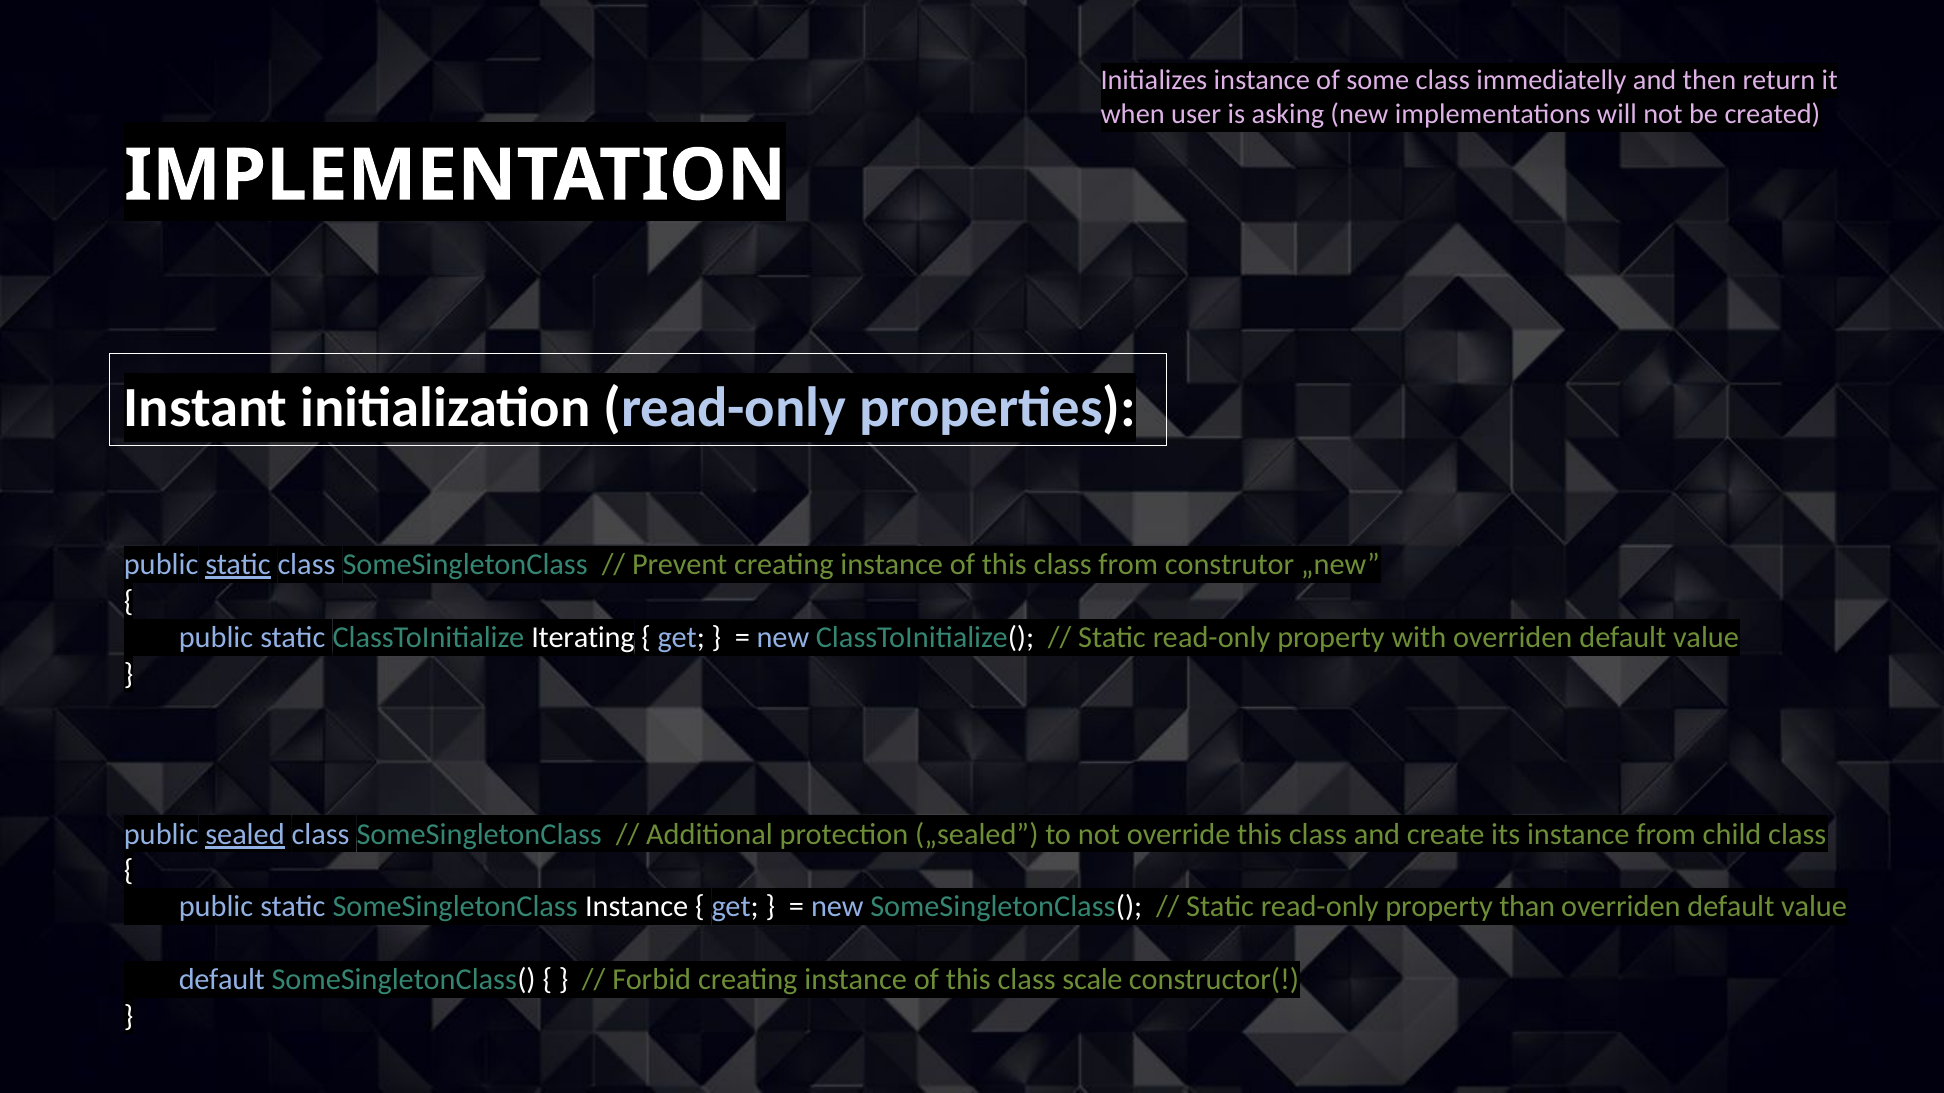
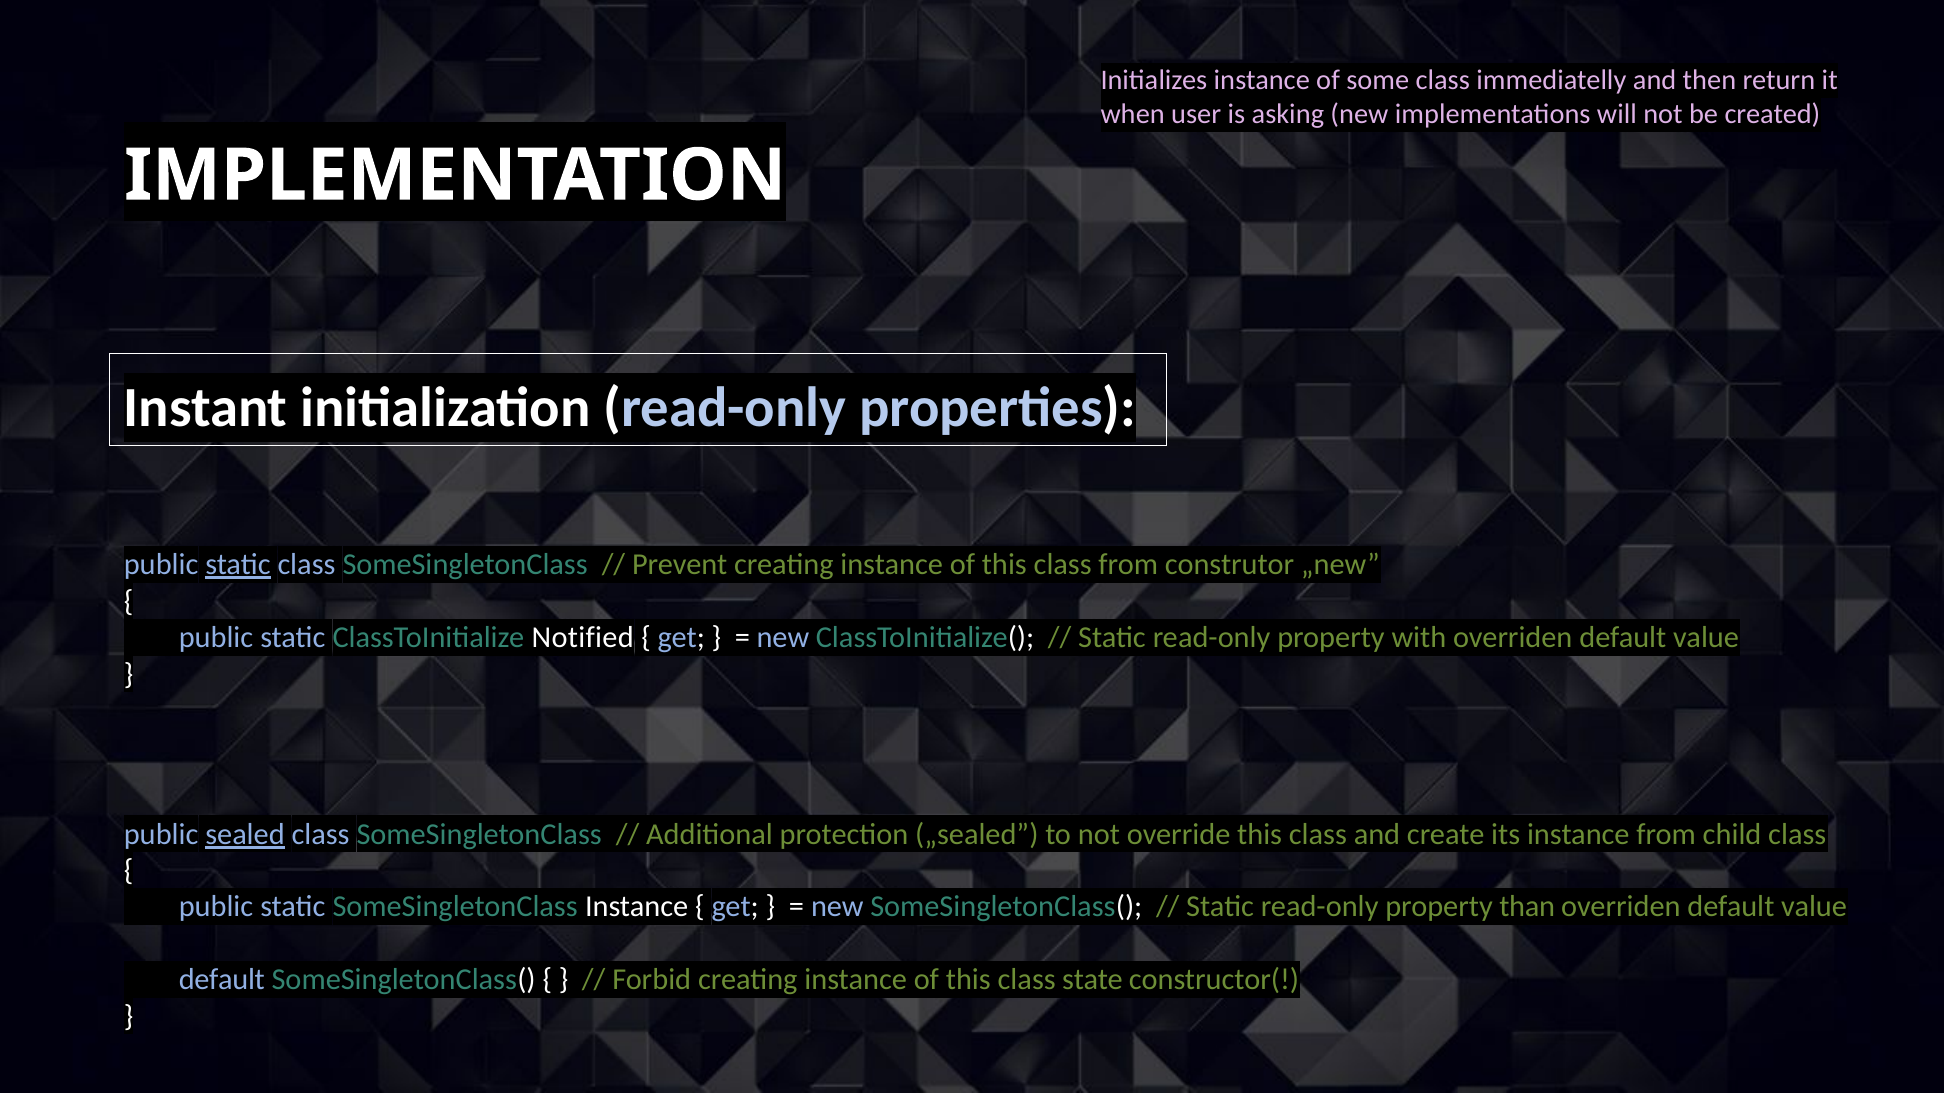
Iterating: Iterating -> Notified
scale: scale -> state
